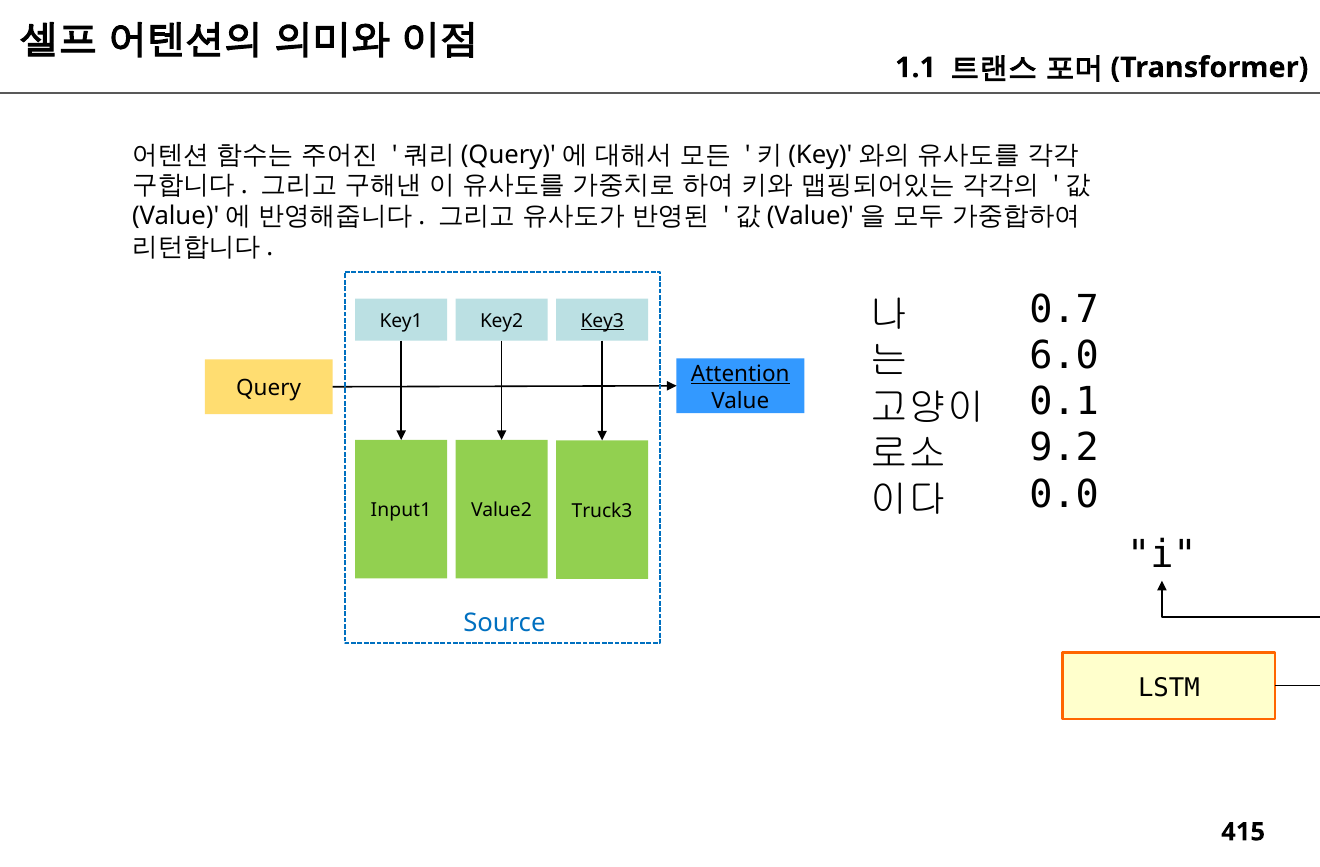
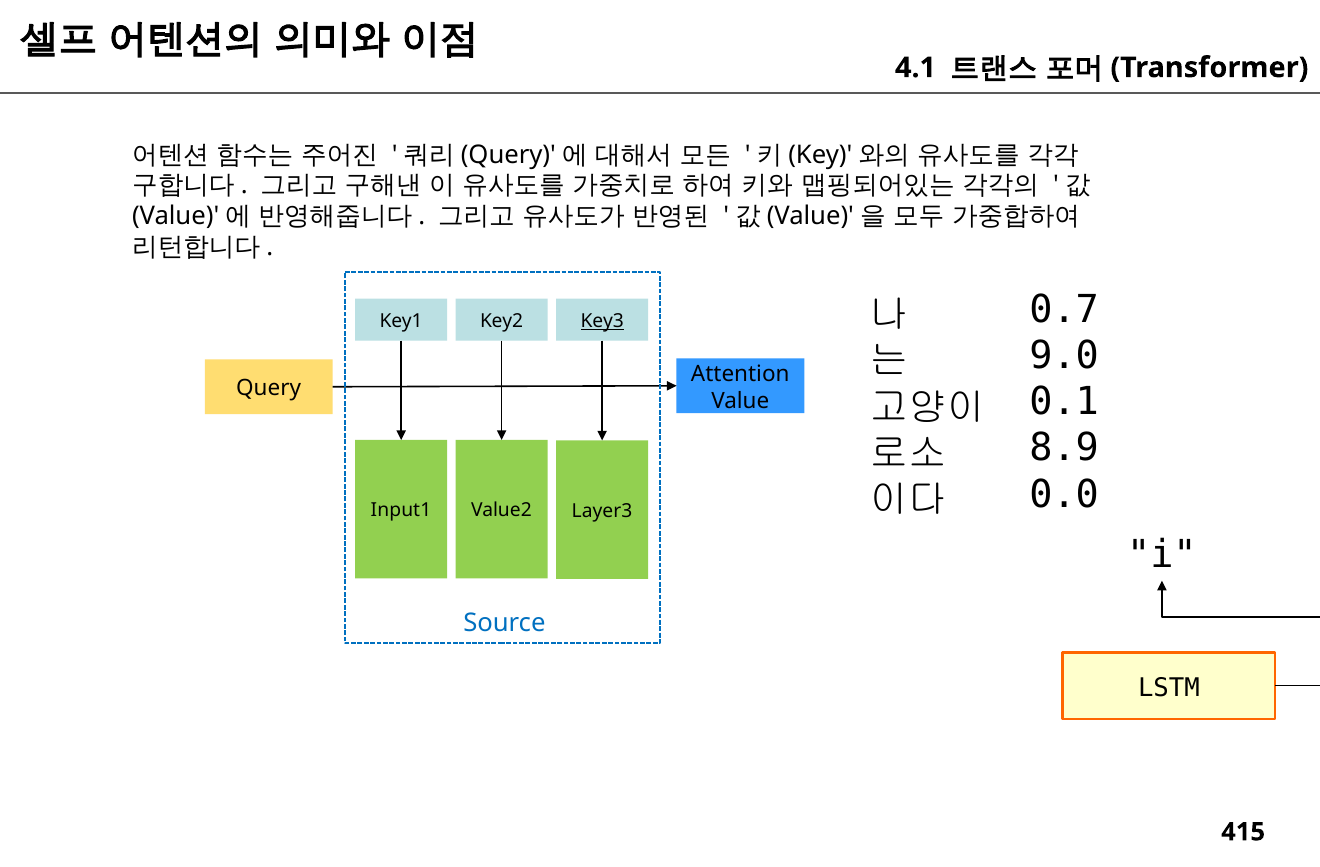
1.1: 1.1 -> 4.1
6.0: 6.0 -> 9.0
Attention underline: present -> none
9.2: 9.2 -> 8.9
Truck3: Truck3 -> Layer3
